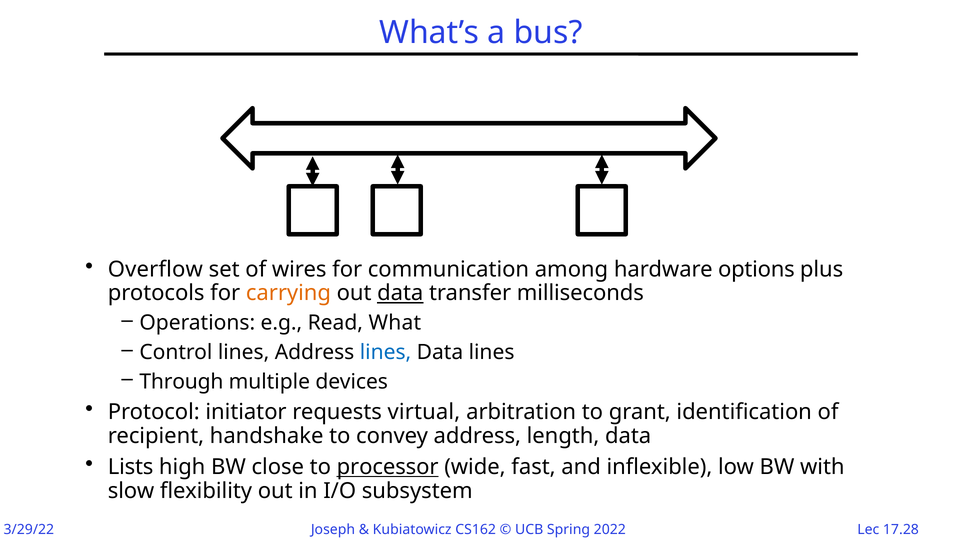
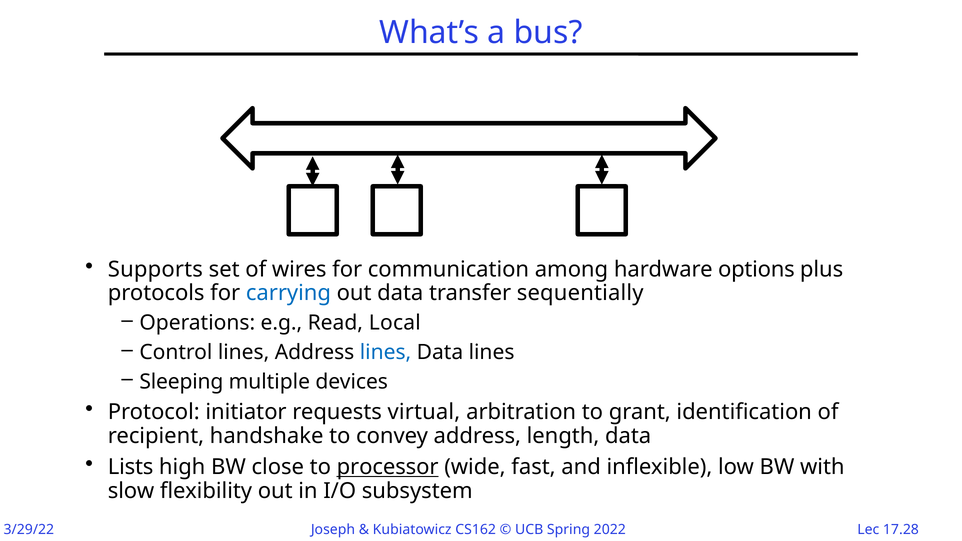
Overflow: Overflow -> Supports
carrying colour: orange -> blue
data at (400, 293) underline: present -> none
milliseconds: milliseconds -> sequentially
What: What -> Local
Through: Through -> Sleeping
